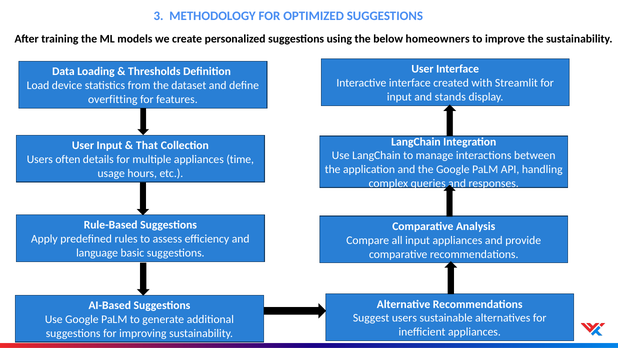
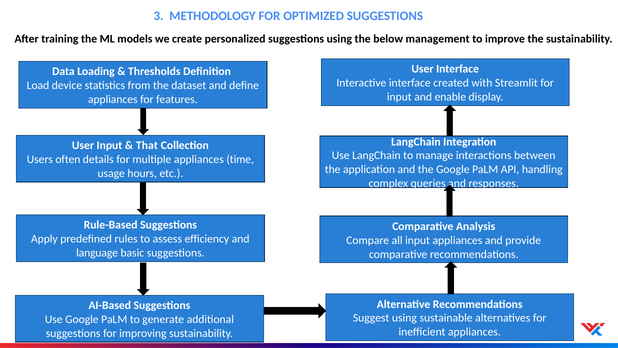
homeowners: homeowners -> management
stands: stands -> enable
overfitting at (113, 99): overfitting -> appliances
Suggest users: users -> using
